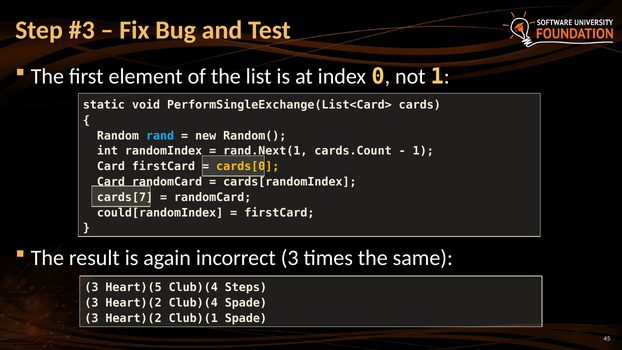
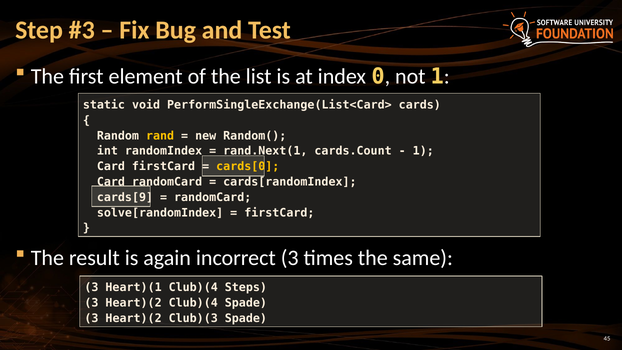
rand colour: light blue -> yellow
cards[7: cards[7 -> cards[9
could[randomIndex: could[randomIndex -> solve[randomIndex
Heart)(5: Heart)(5 -> Heart)(1
Club)(1: Club)(1 -> Club)(3
